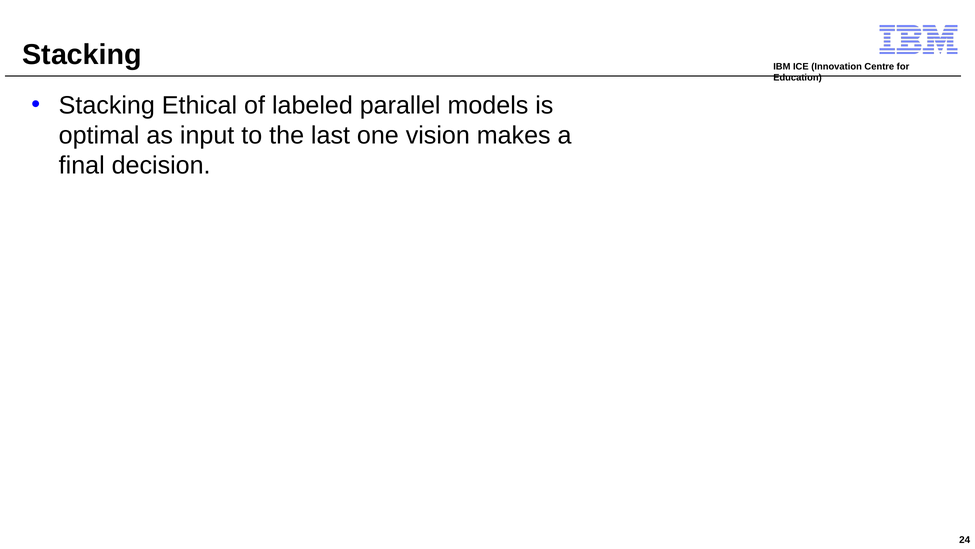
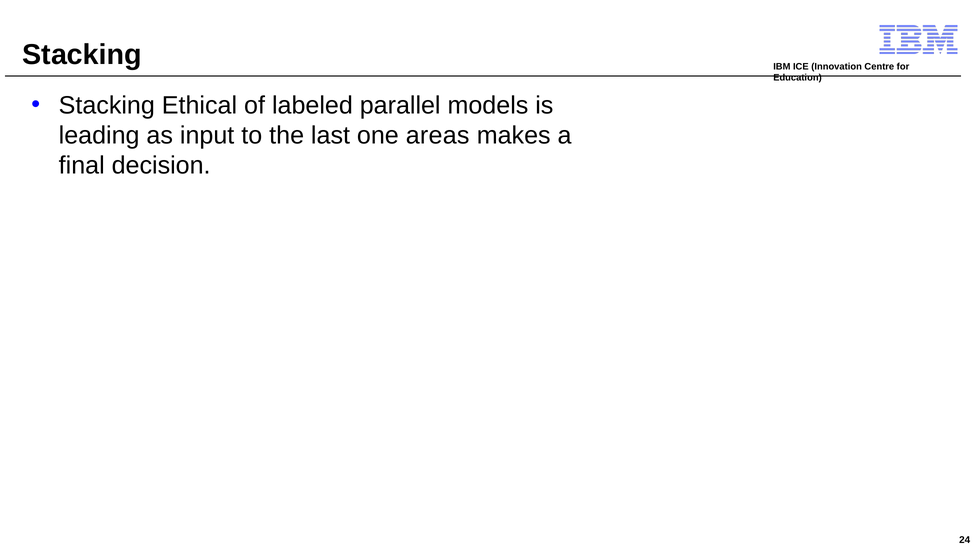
optimal: optimal -> leading
vision: vision -> areas
